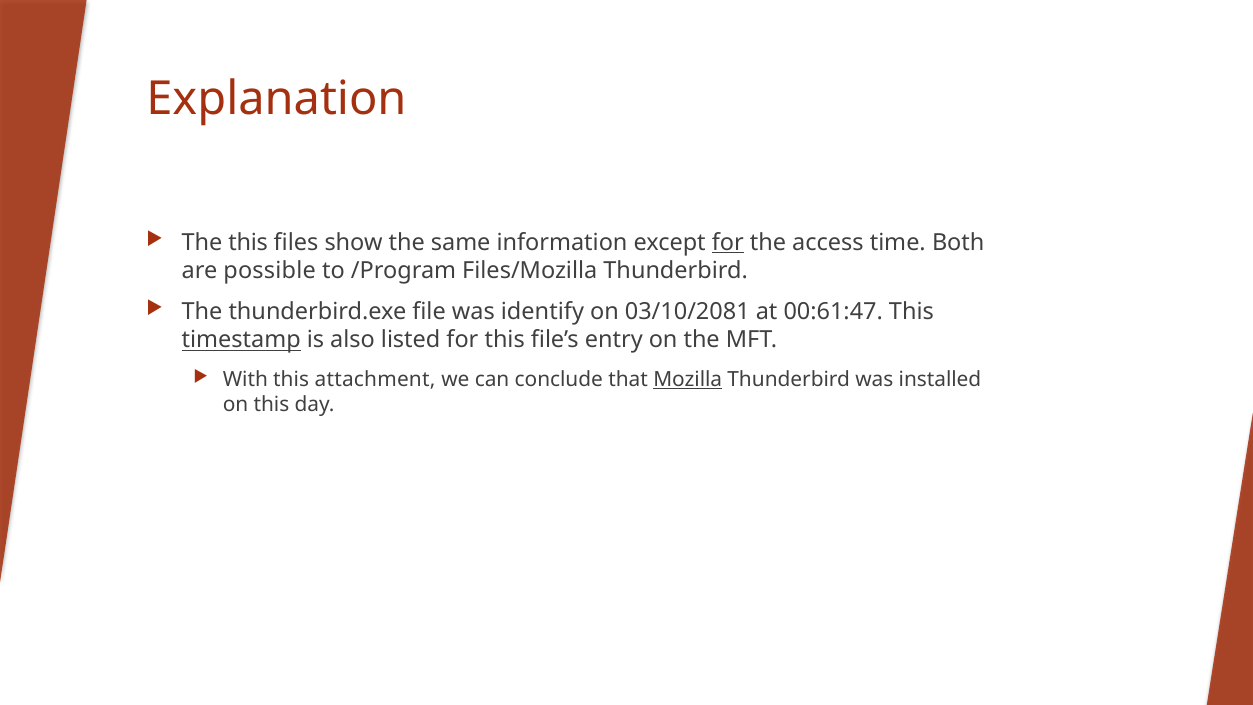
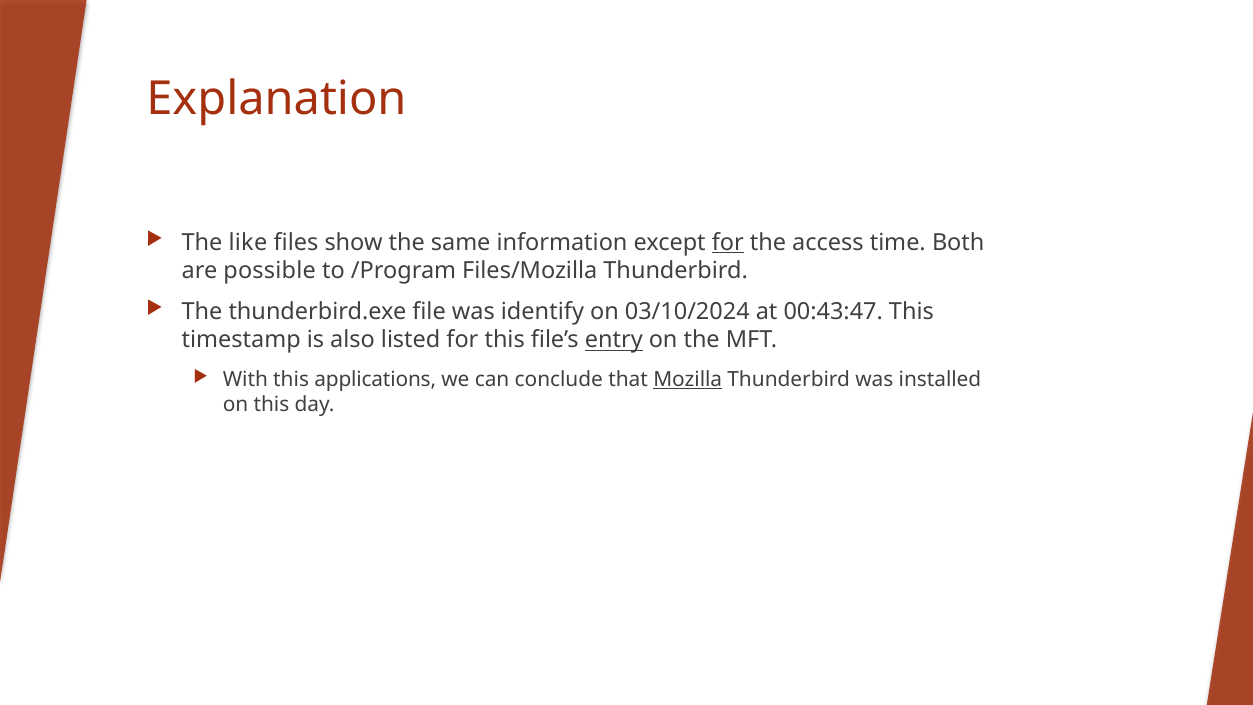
The this: this -> like
03/10/2081: 03/10/2081 -> 03/10/2024
00:61:47: 00:61:47 -> 00:43:47
timestamp underline: present -> none
entry underline: none -> present
attachment: attachment -> applications
